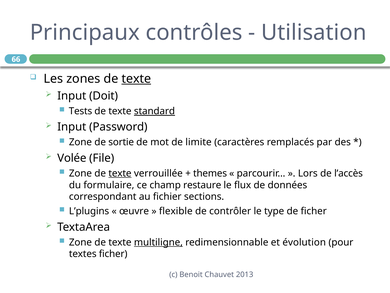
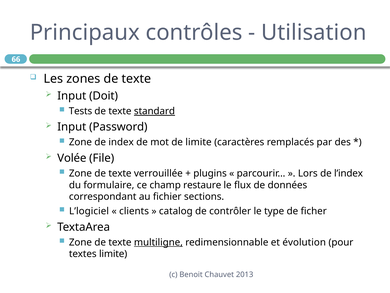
texte at (136, 79) underline: present -> none
sortie: sortie -> index
texte at (120, 173) underline: present -> none
themes: themes -> plugins
l’accès: l’accès -> l’index
L’plugins: L’plugins -> L’logiciel
œuvre: œuvre -> clients
flexible: flexible -> catalog
textes ficher: ficher -> limite
